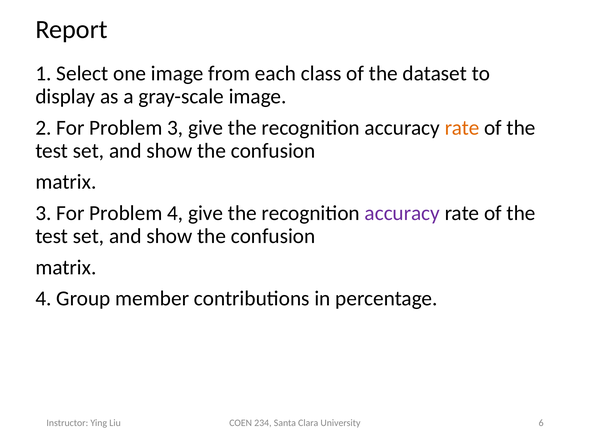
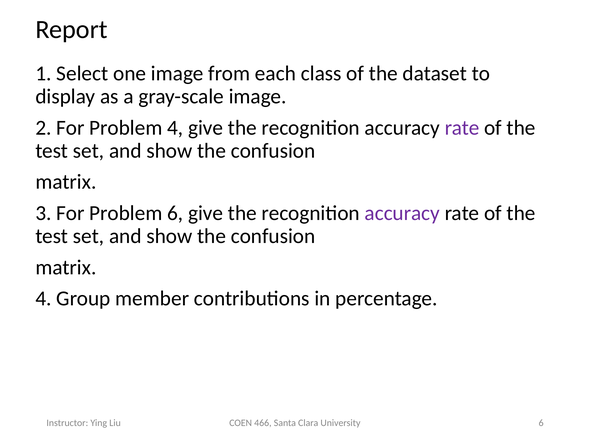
Problem 3: 3 -> 4
rate at (462, 128) colour: orange -> purple
Problem 4: 4 -> 6
234: 234 -> 466
